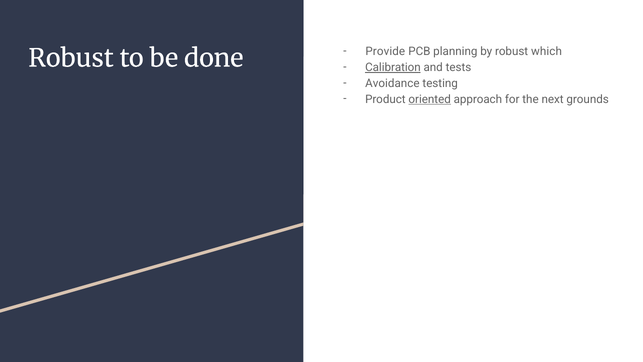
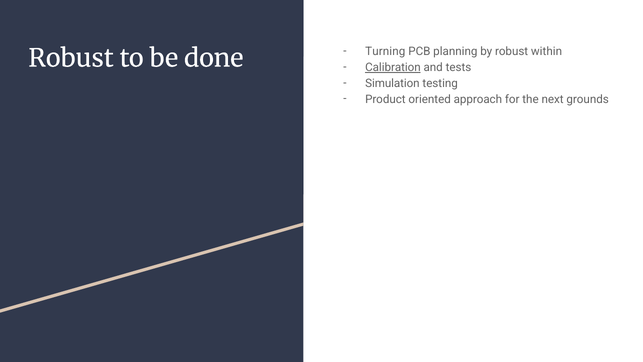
Provide: Provide -> Turning
which: which -> within
Avoidance: Avoidance -> Simulation
oriented underline: present -> none
